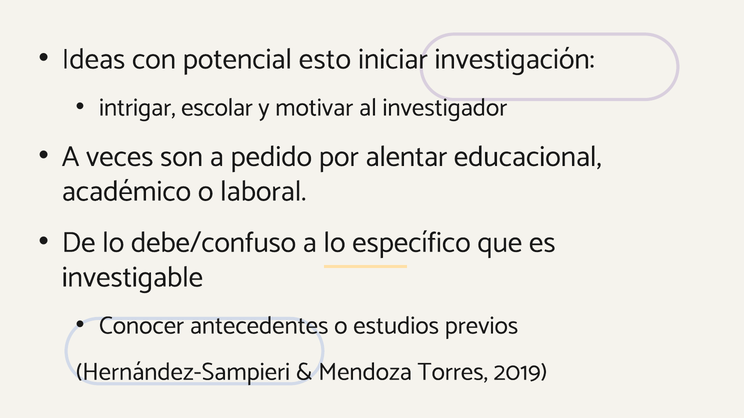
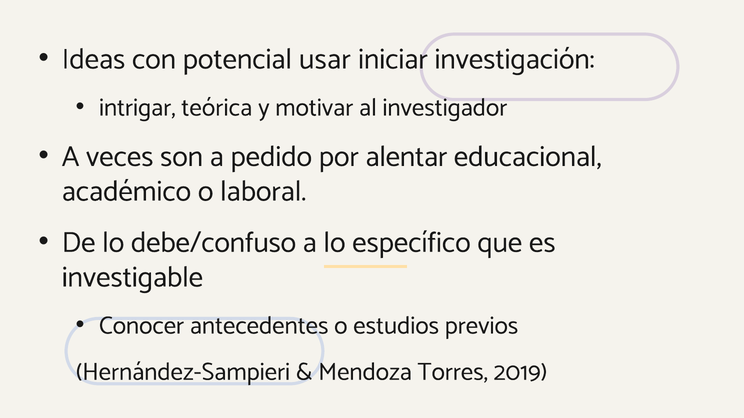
esto: esto -> usar
escolar: escolar -> teórica
